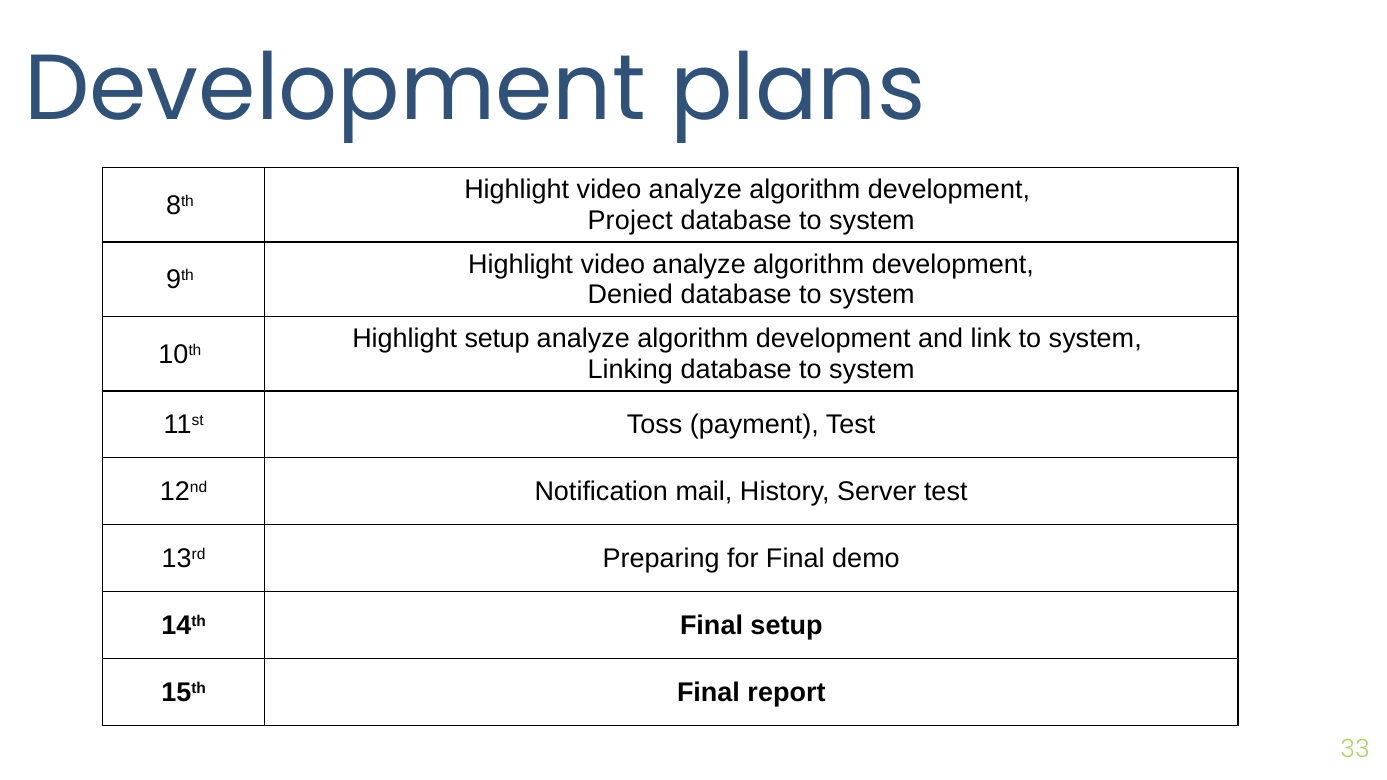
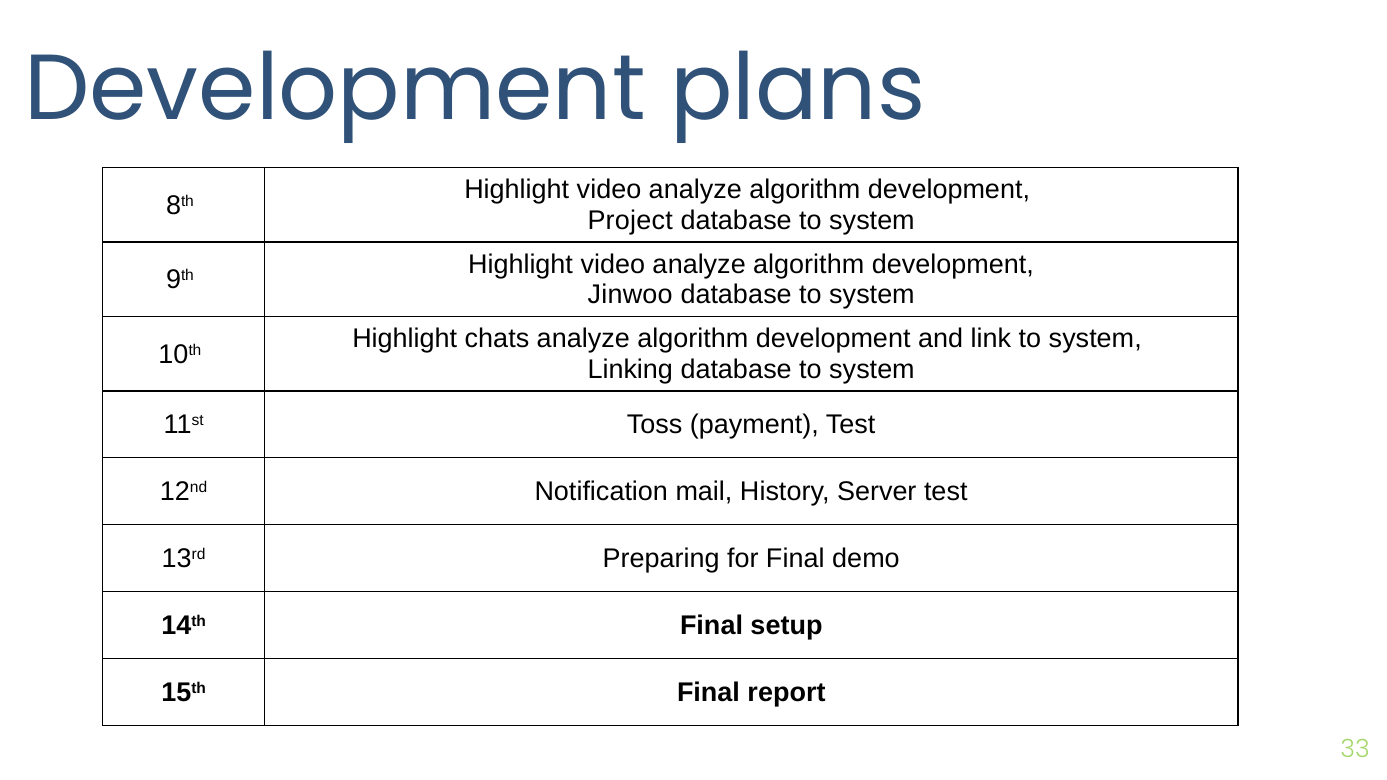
Denied: Denied -> Jinwoo
Highlight setup: setup -> chats
